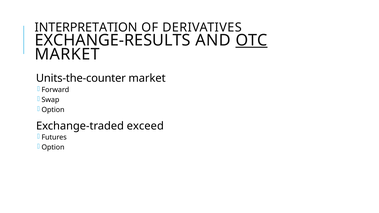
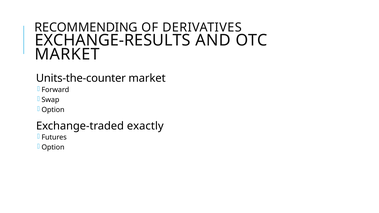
INTERPRETATION: INTERPRETATION -> RECOMMENDING
OTC underline: present -> none
exceed: exceed -> exactly
